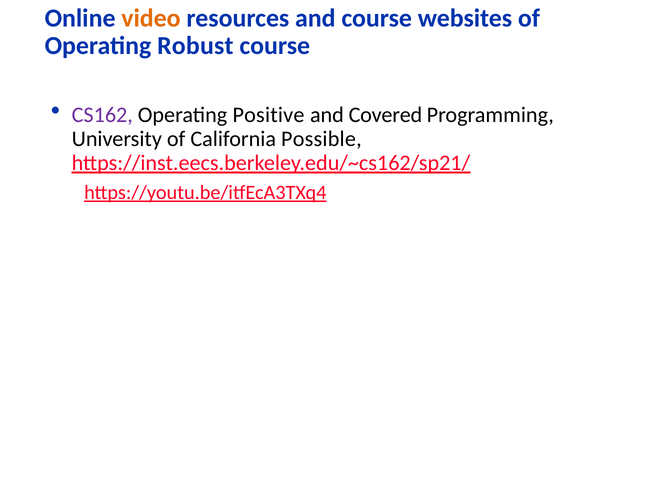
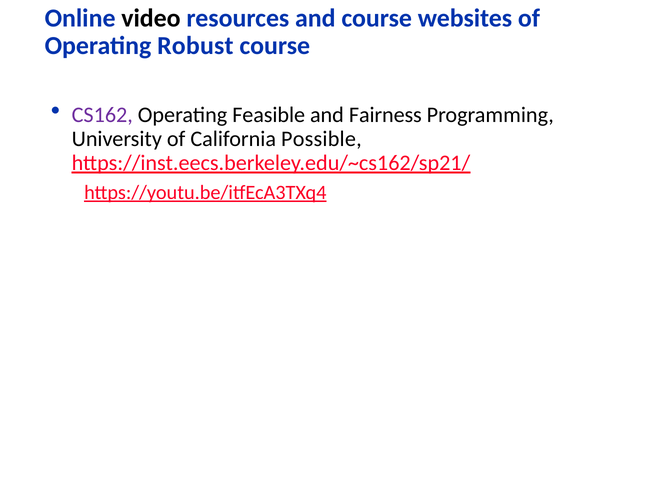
video colour: orange -> black
Positive: Positive -> Feasible
Covered: Covered -> Fairness
